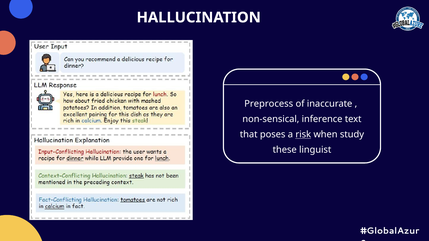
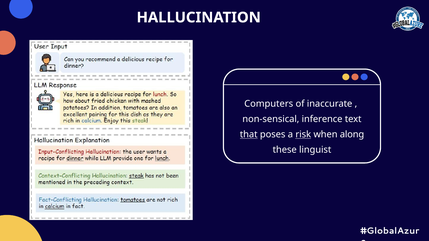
Preprocess: Preprocess -> Computers
that underline: none -> present
study: study -> along
